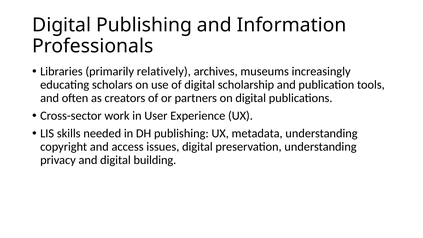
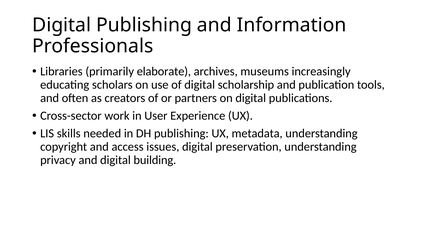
relatively: relatively -> elaborate
